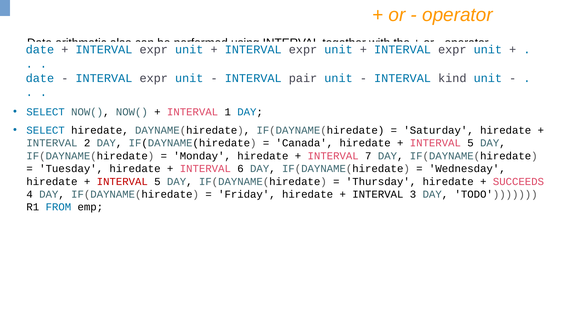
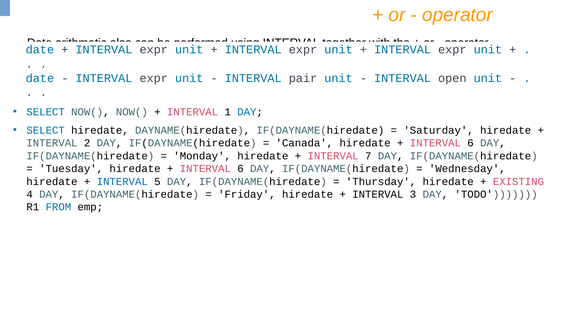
kind: kind -> open
5 at (471, 143): 5 -> 6
INTERVAL at (122, 181) colour: red -> blue
SUCCEEDS: SUCCEEDS -> EXISTING
